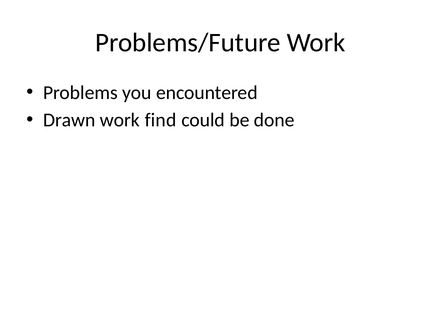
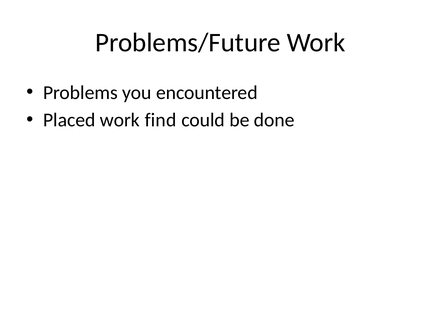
Drawn: Drawn -> Placed
